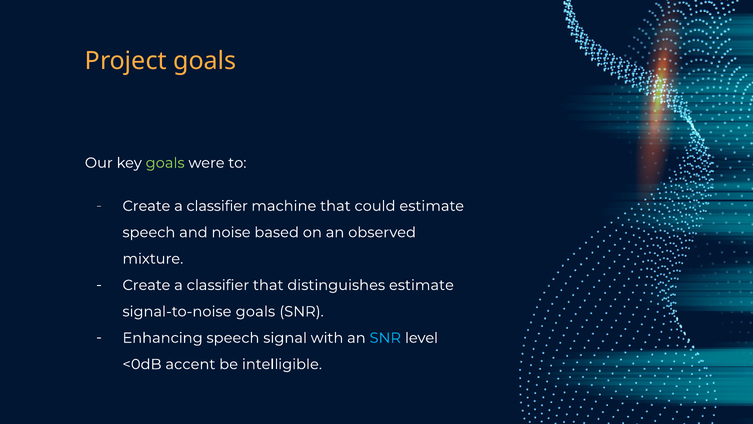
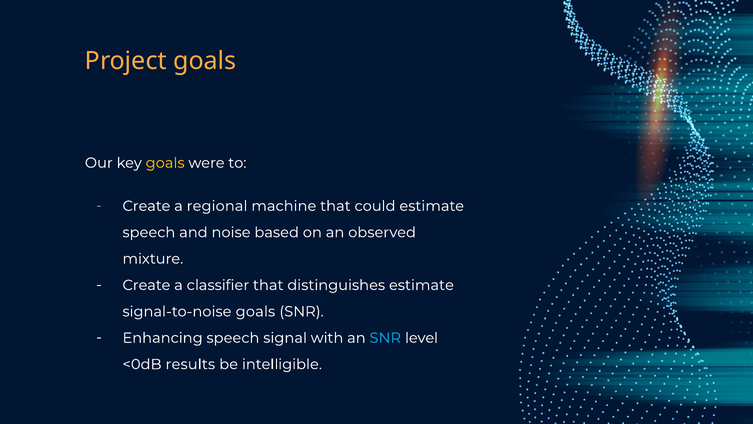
goals at (165, 163) colour: light green -> yellow
classifier at (217, 206): classifier -> regional
accent: accent -> results
